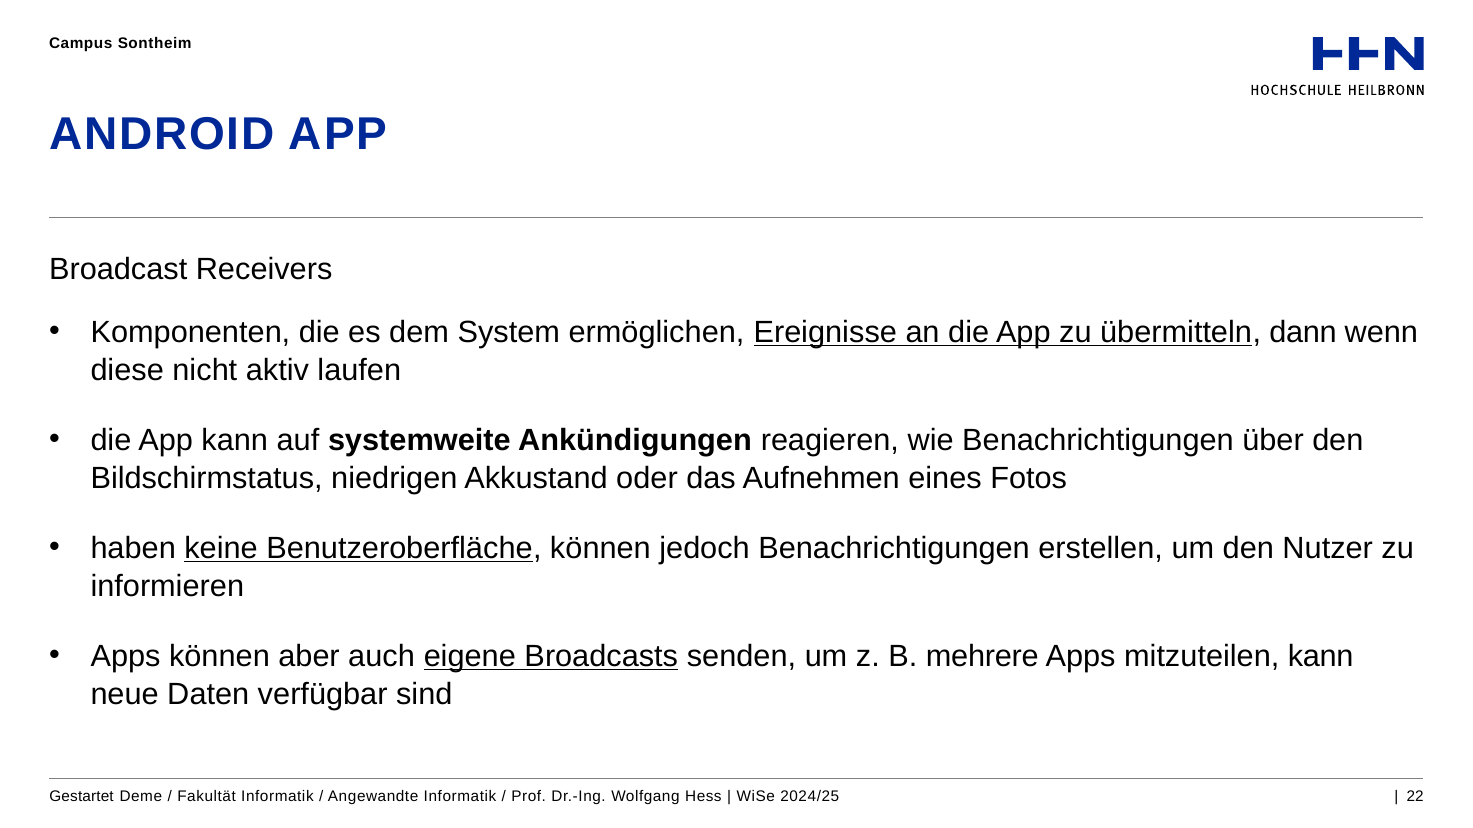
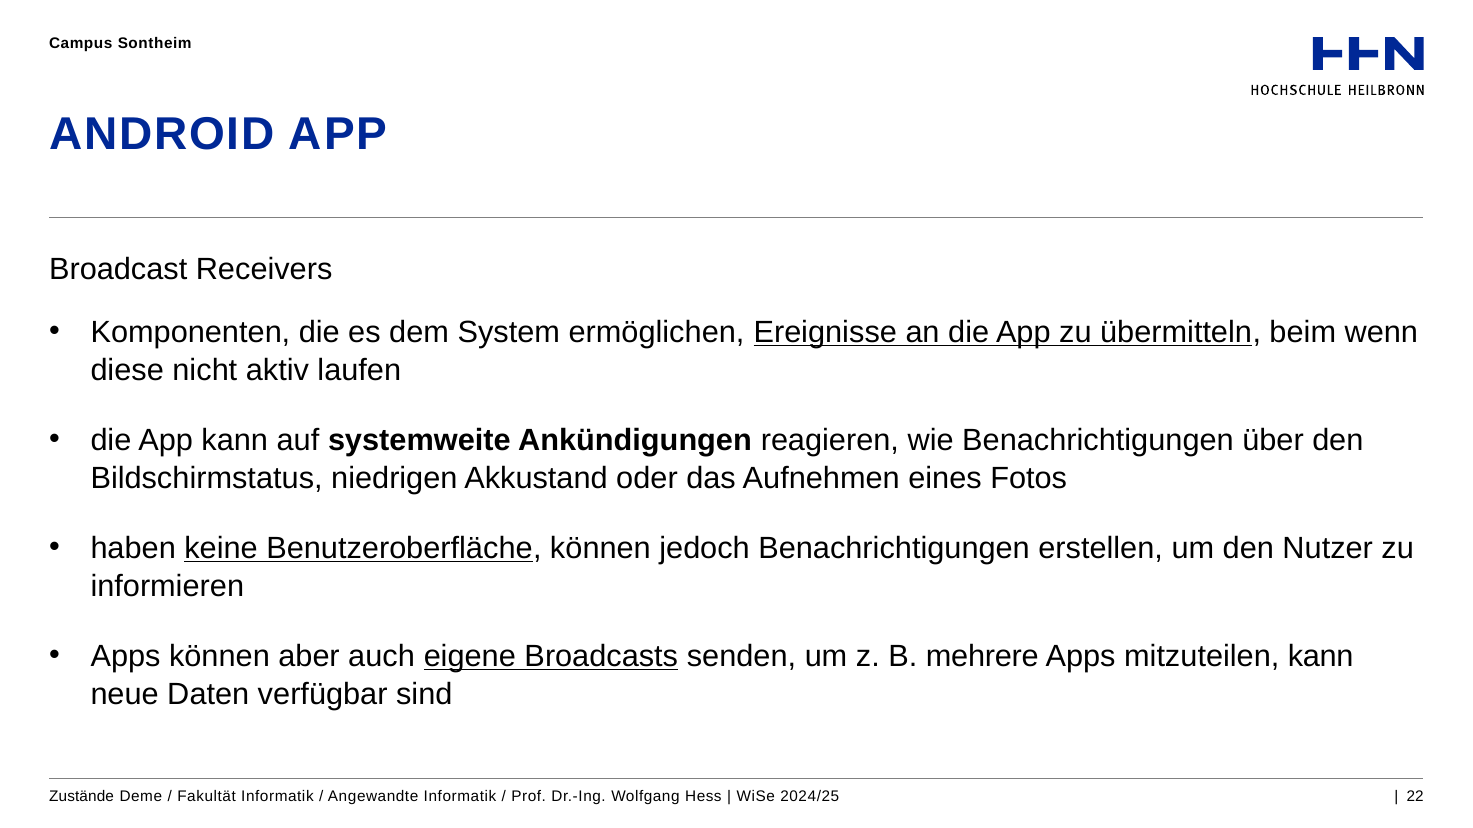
dann: dann -> beim
Gestartet: Gestartet -> Zustände
